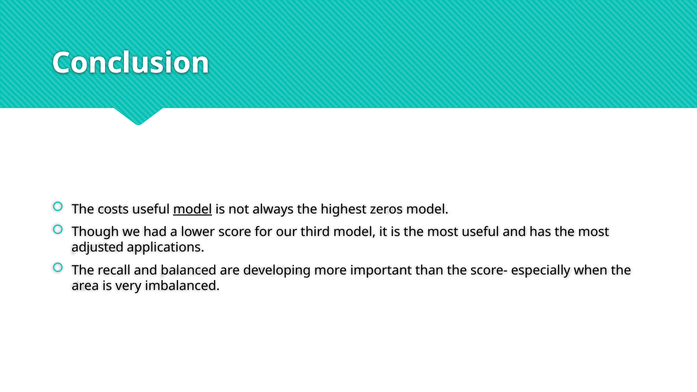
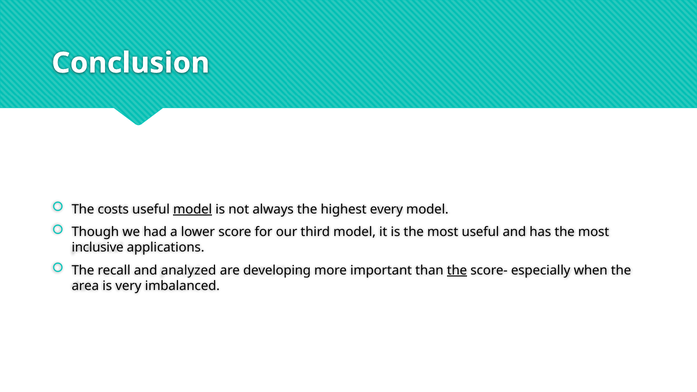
zeros: zeros -> every
adjusted: adjusted -> inclusive
balanced: balanced -> analyzed
the at (457, 270) underline: none -> present
